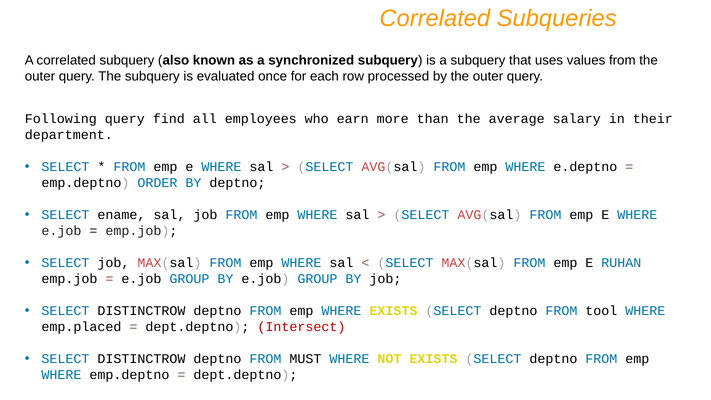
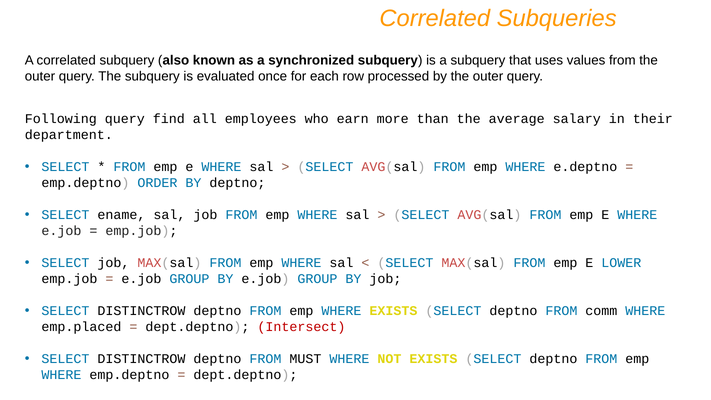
RUHAN: RUHAN -> LOWER
tool: tool -> comm
